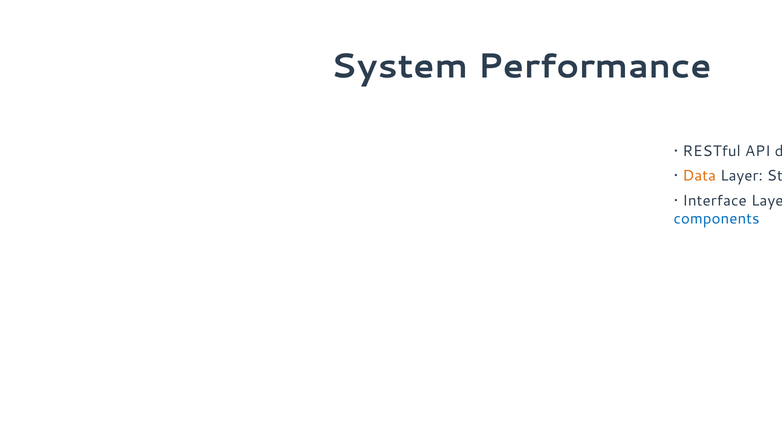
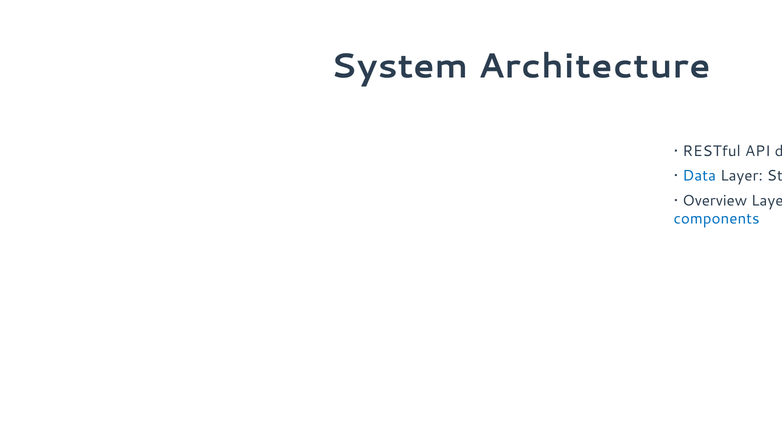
Performance: Performance -> Architecture
Data colour: orange -> blue
Interface at (715, 201): Interface -> Overview
